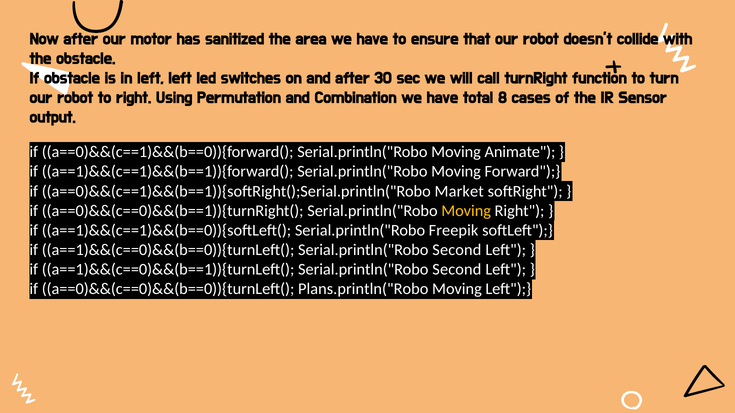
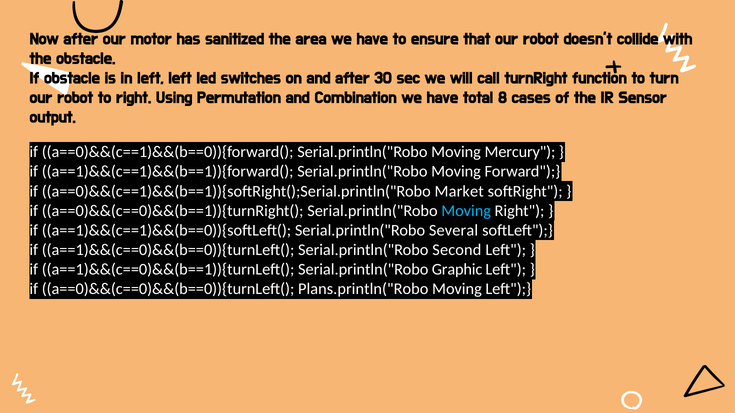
Animate: Animate -> Mercury
Moving at (466, 211) colour: yellow -> light blue
Freepik: Freepik -> Several
a==1)&&(c==0)&&(b==1)){turnLeft( Serial.println("Robo Second: Second -> Graphic
